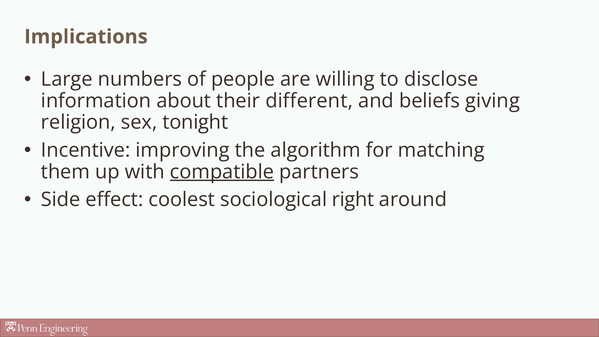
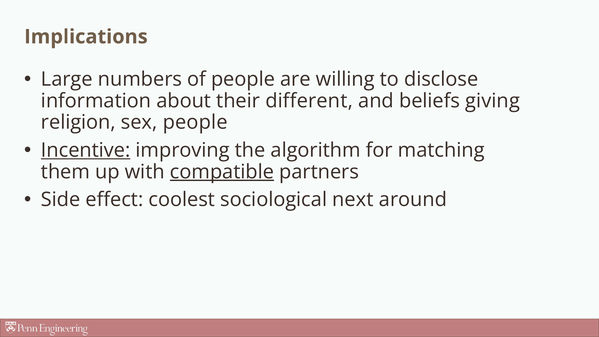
sex tonight: tonight -> people
Incentive underline: none -> present
right: right -> next
